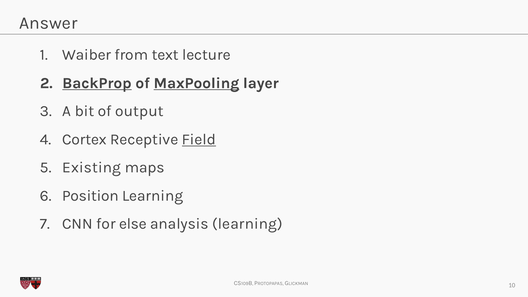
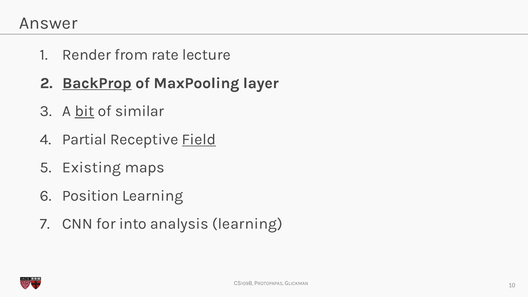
Waiber: Waiber -> Render
text: text -> rate
MaxPooling underline: present -> none
bit underline: none -> present
output: output -> similar
Cortex: Cortex -> Partial
else: else -> into
